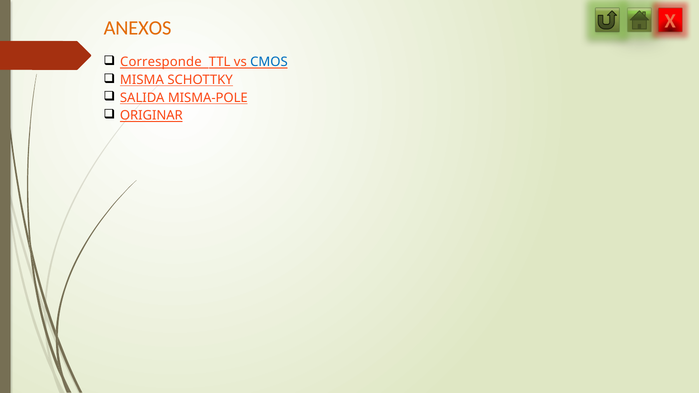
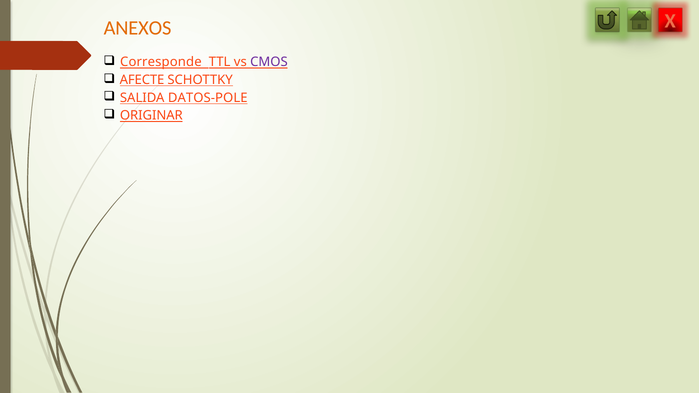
CMOS colour: blue -> purple
MISMA: MISMA -> AFECTE
MISMA-POLE: MISMA-POLE -> DATOS-POLE
